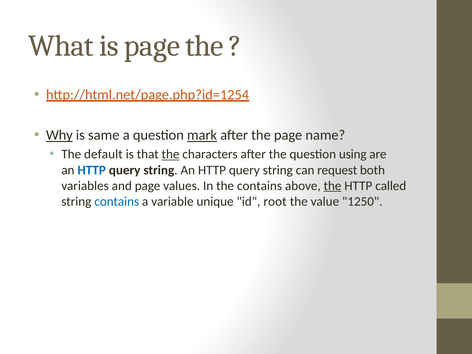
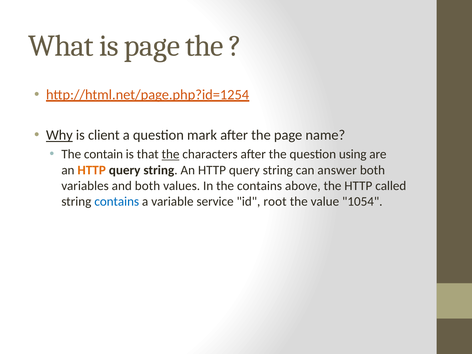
same: same -> client
mark underline: present -> none
default: default -> contain
HTTP at (92, 170) colour: blue -> orange
request: request -> answer
and page: page -> both
the at (333, 186) underline: present -> none
unique: unique -> service
1250: 1250 -> 1054
